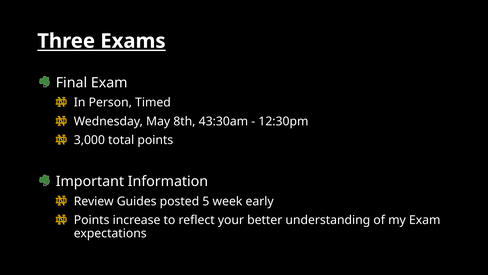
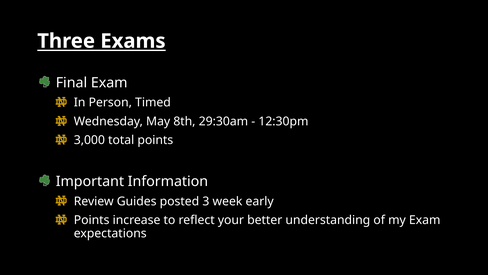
43:30am: 43:30am -> 29:30am
5: 5 -> 3
